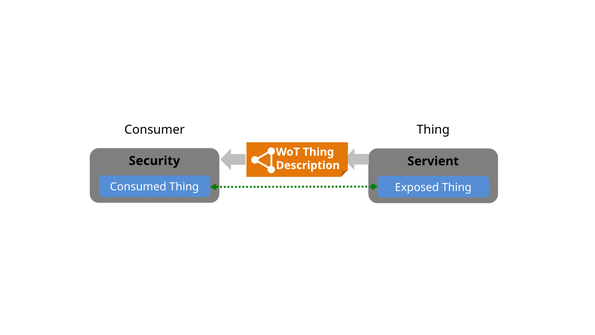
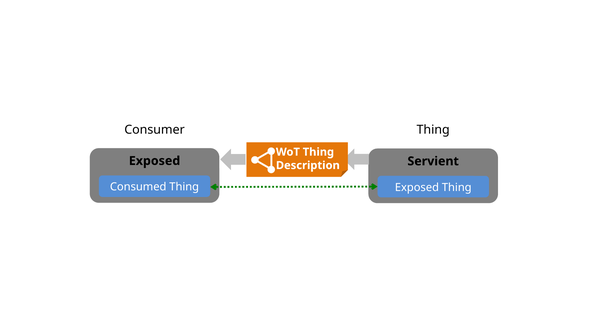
Security at (154, 161): Security -> Exposed
